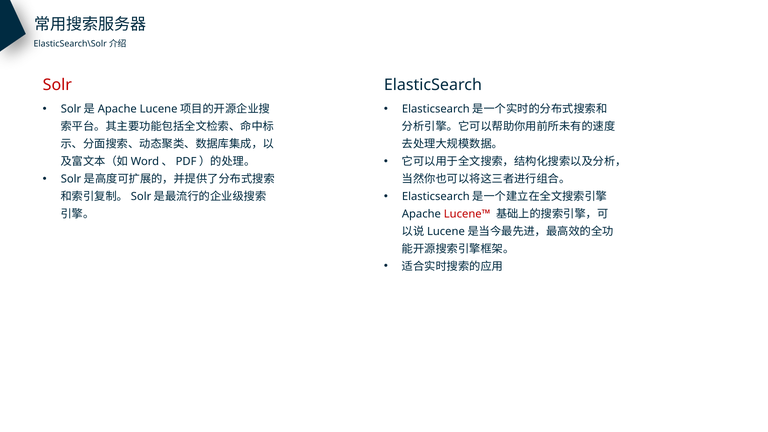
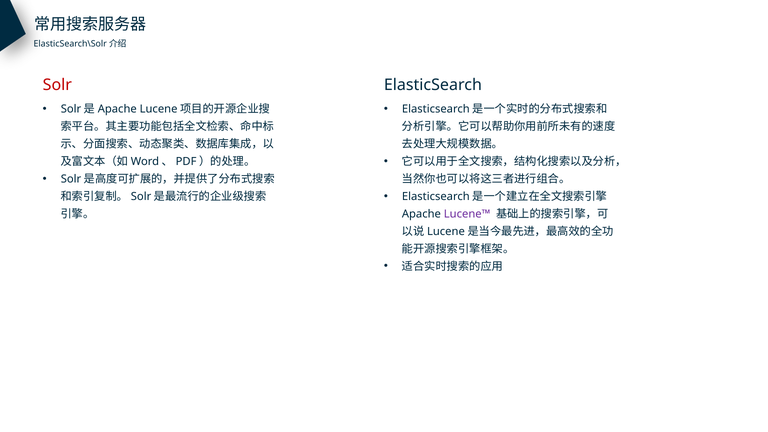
Lucene™ colour: red -> purple
